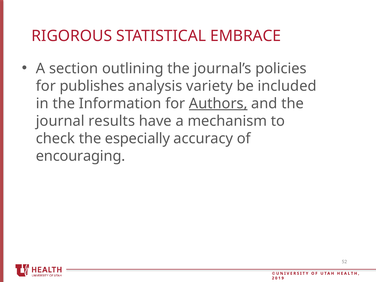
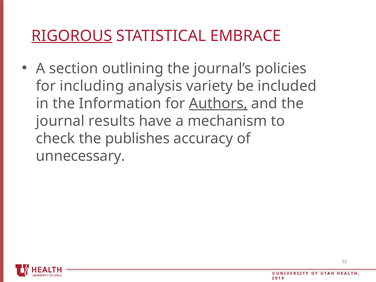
RIGOROUS underline: none -> present
publishes: publishes -> including
especially: especially -> publishes
encouraging: encouraging -> unnecessary
